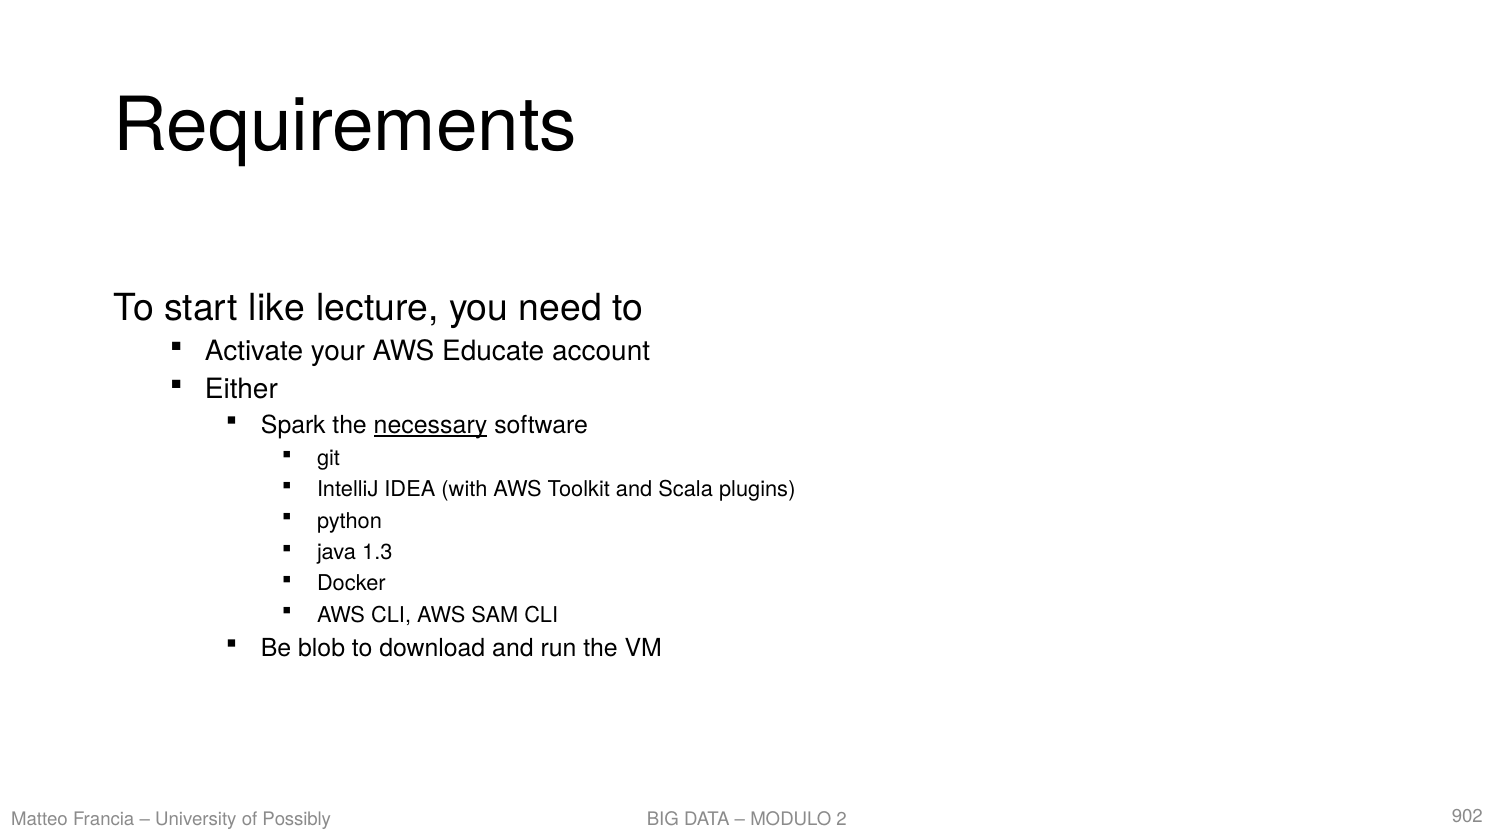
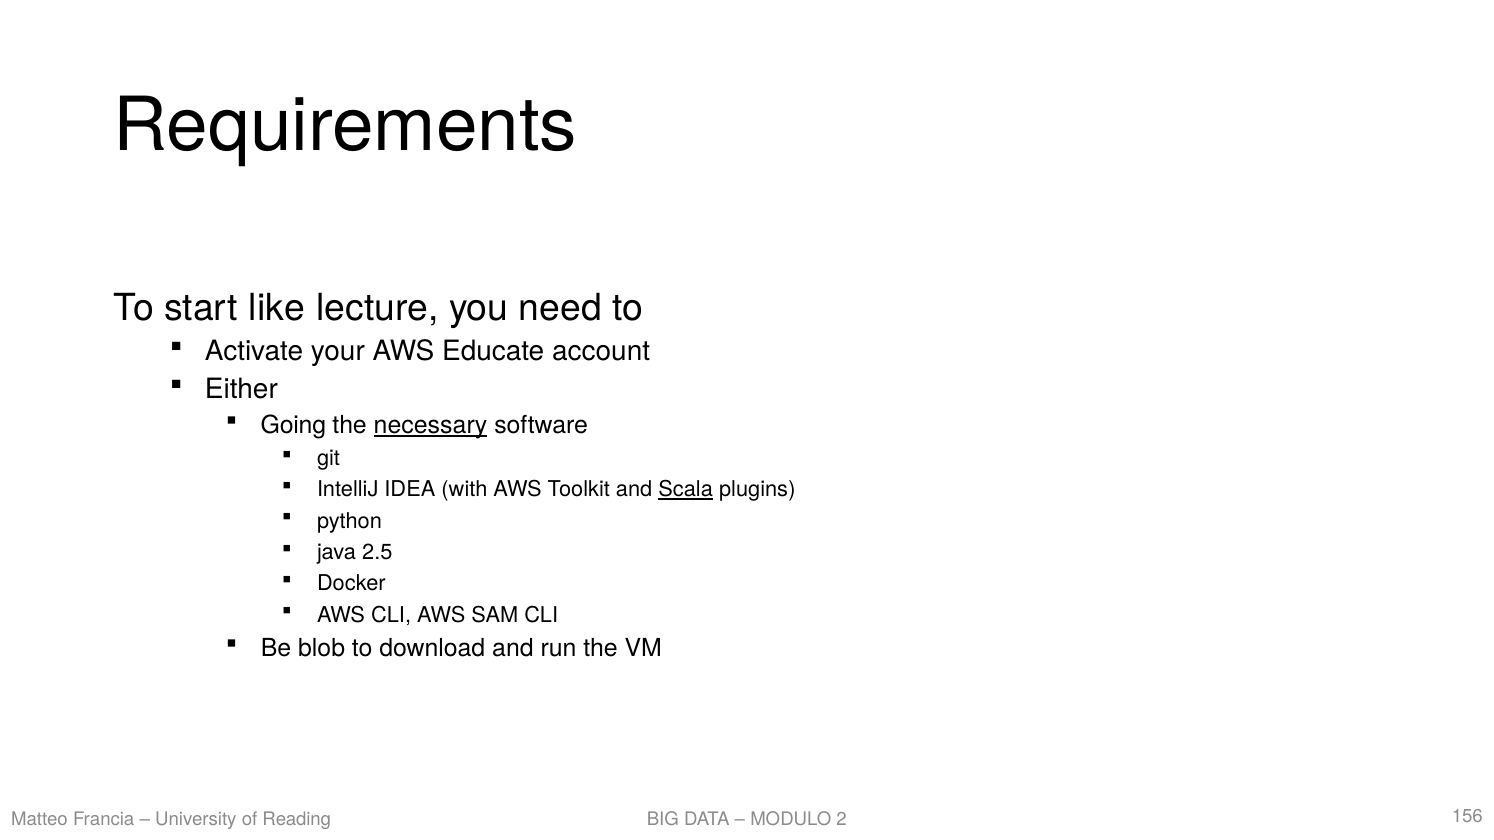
Spark: Spark -> Going
Scala underline: none -> present
1.3: 1.3 -> 2.5
Possibly: Possibly -> Reading
902: 902 -> 156
